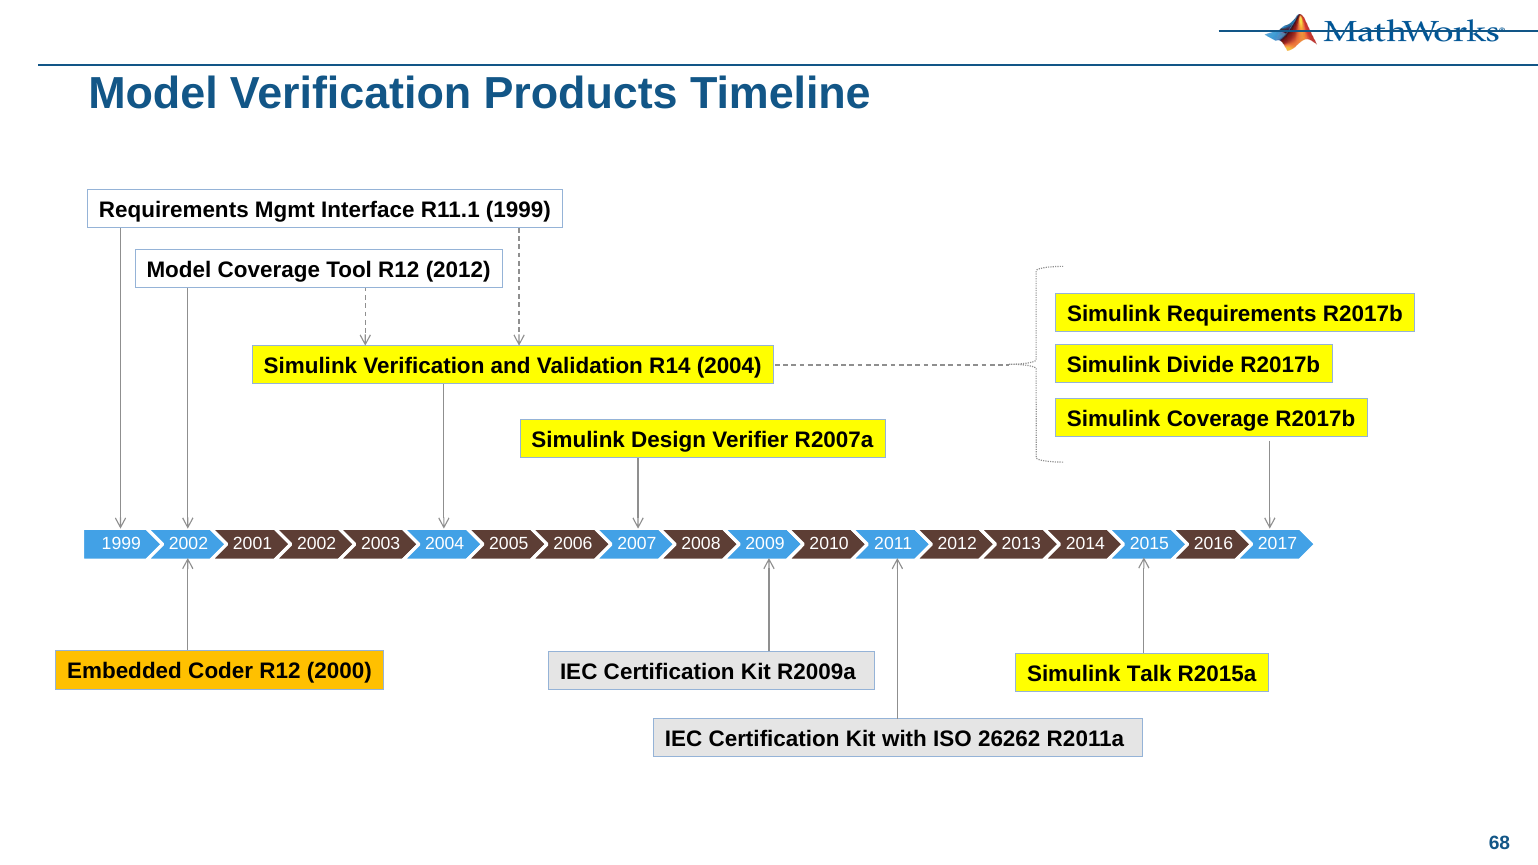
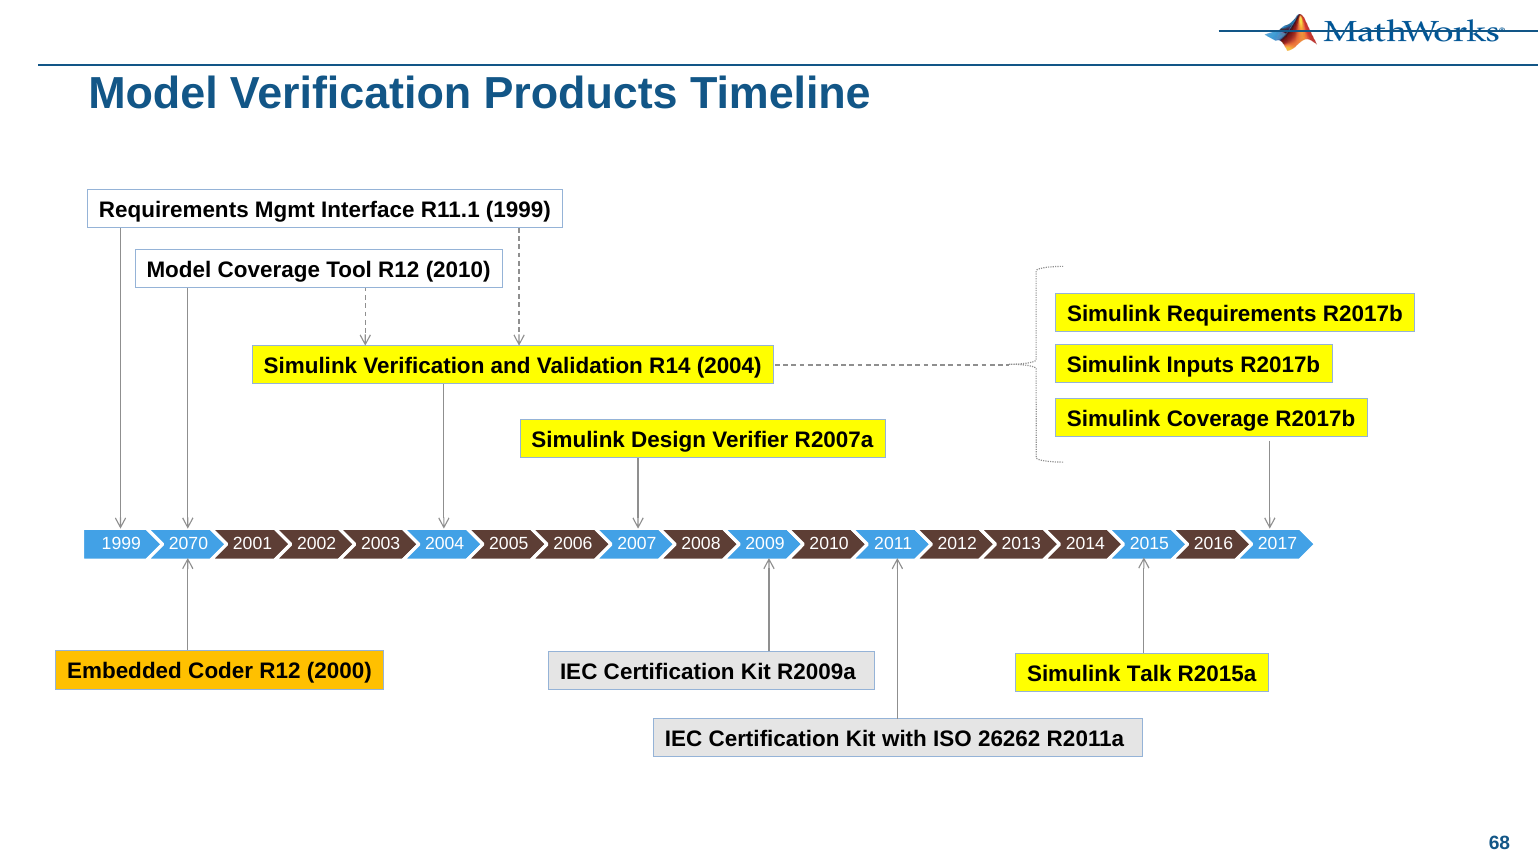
R12 2012: 2012 -> 2010
Divide: Divide -> Inputs
1999 2002: 2002 -> 2070
